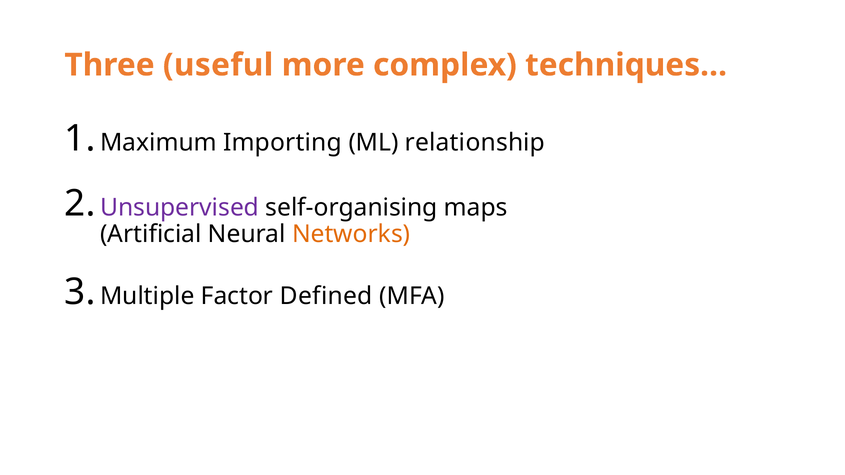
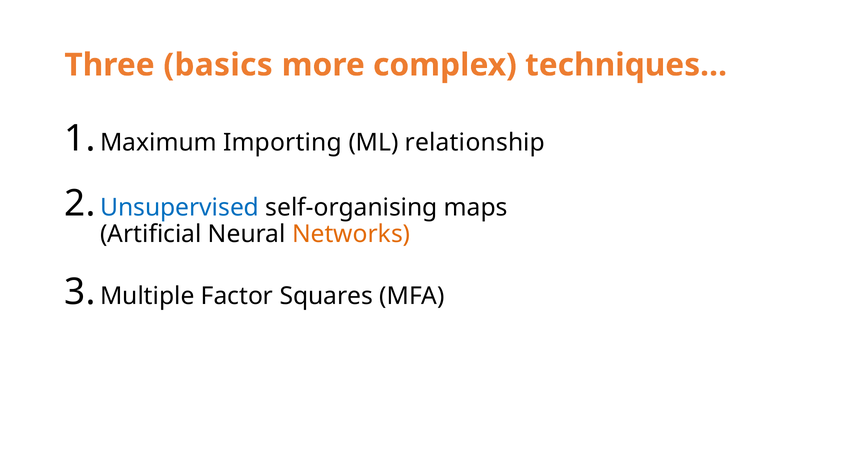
useful: useful -> basics
Unsupervised colour: purple -> blue
Defined: Defined -> Squares
